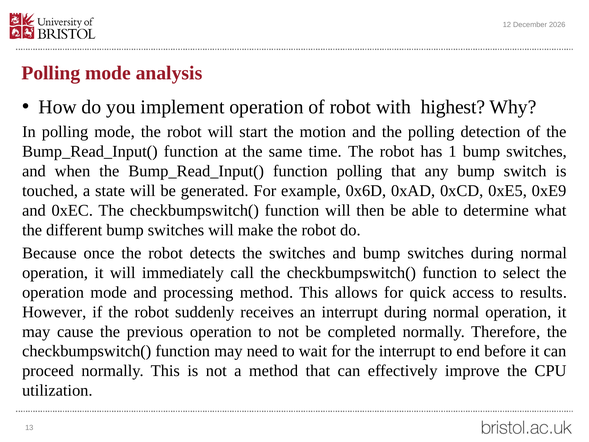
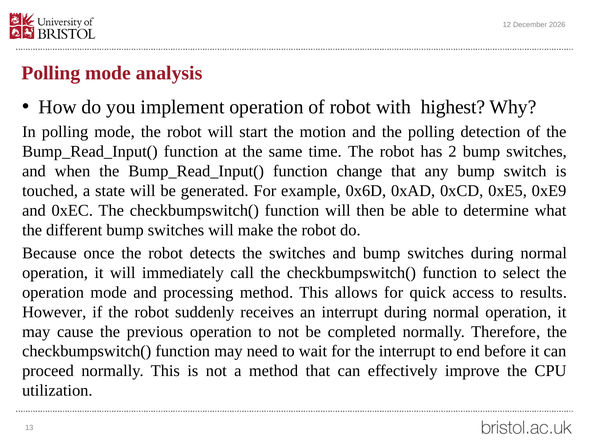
1: 1 -> 2
function polling: polling -> change
